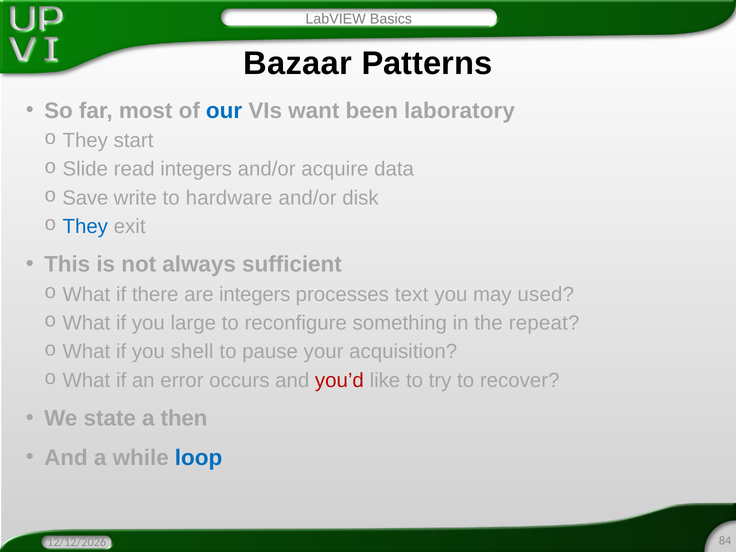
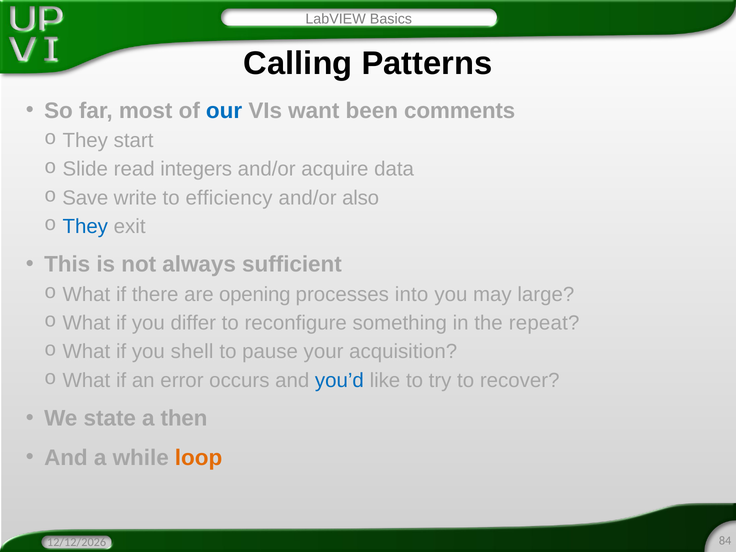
Bazaar: Bazaar -> Calling
laboratory: laboratory -> comments
hardware: hardware -> efficiency
disk: disk -> also
are integers: integers -> opening
text: text -> into
used: used -> large
large: large -> differ
you’d colour: red -> blue
loop colour: blue -> orange
